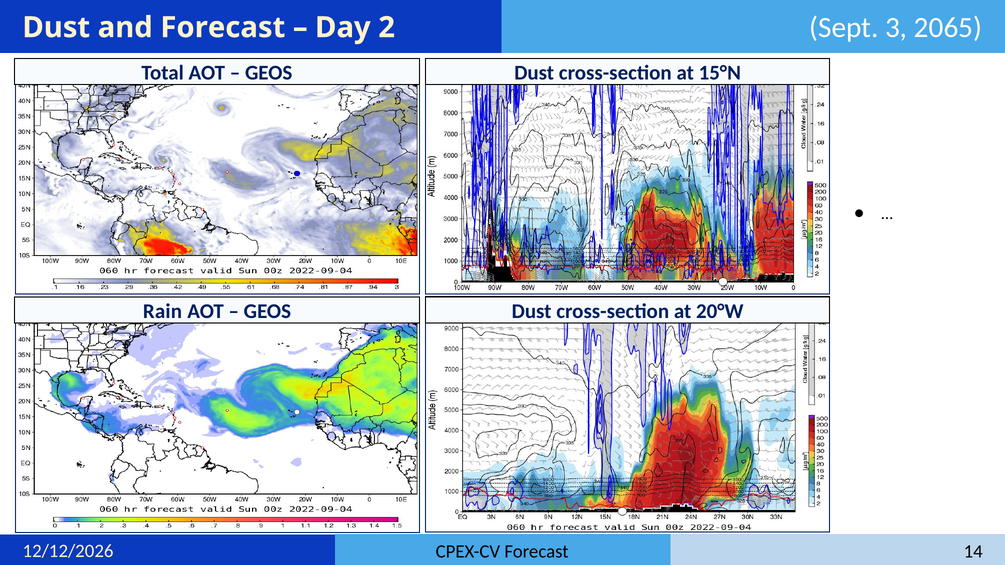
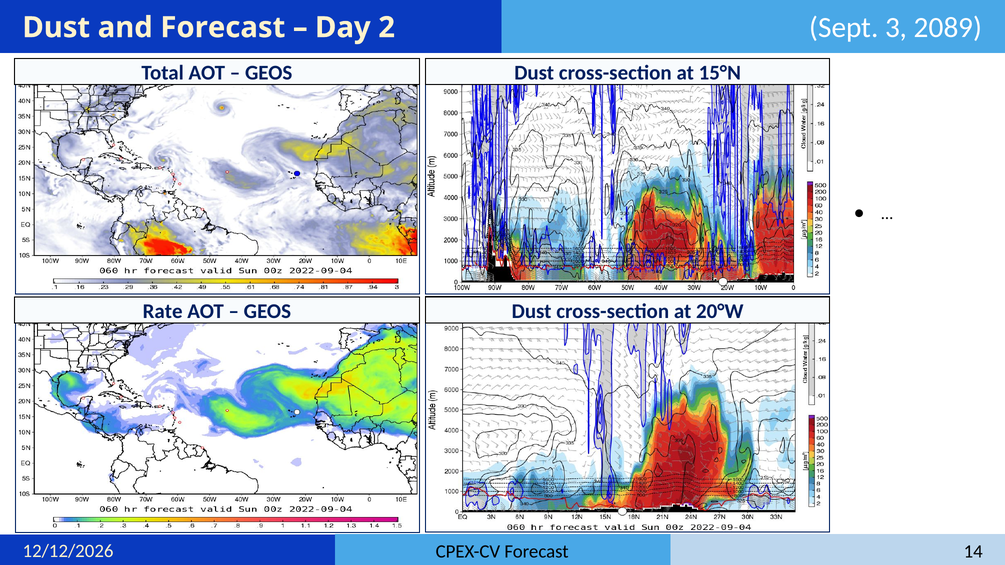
2065: 2065 -> 2089
Rain: Rain -> Rate
